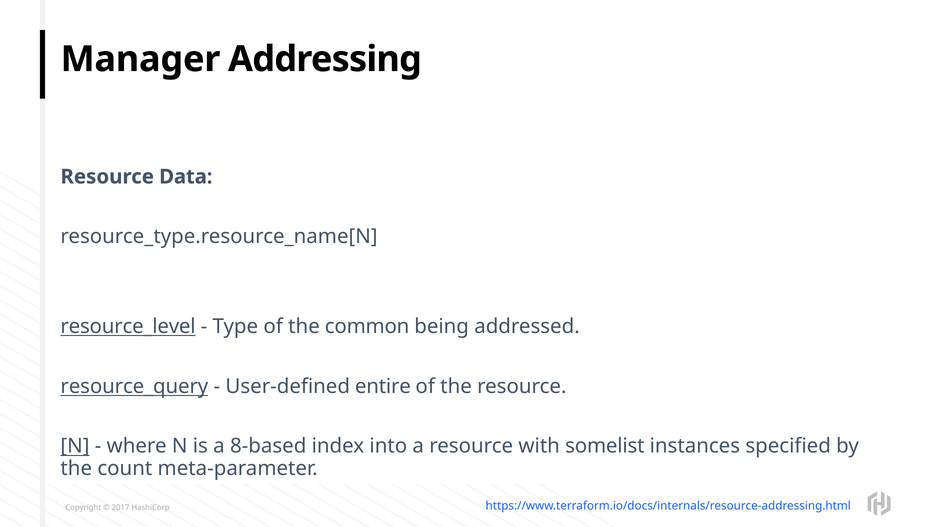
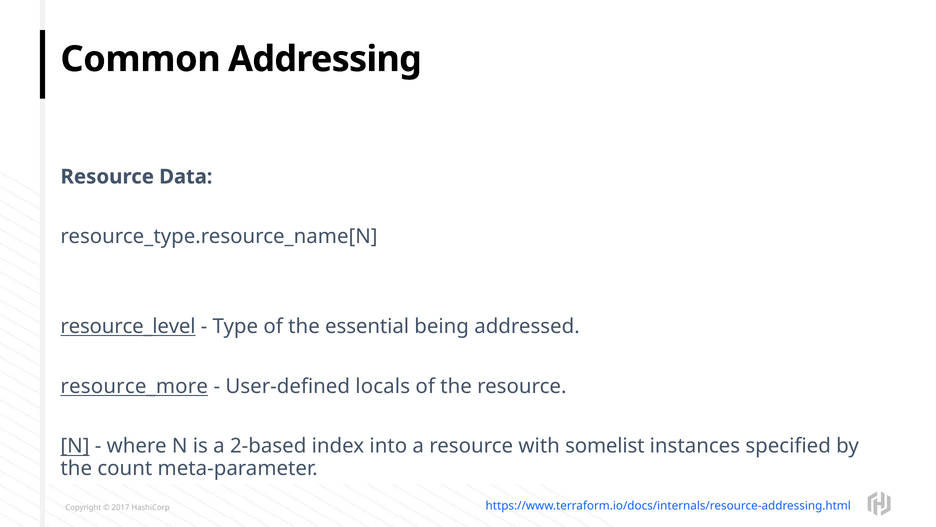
Manager: Manager -> Common
common: common -> essential
resource_query: resource_query -> resource_more
entire: entire -> locals
8-based: 8-based -> 2-based
